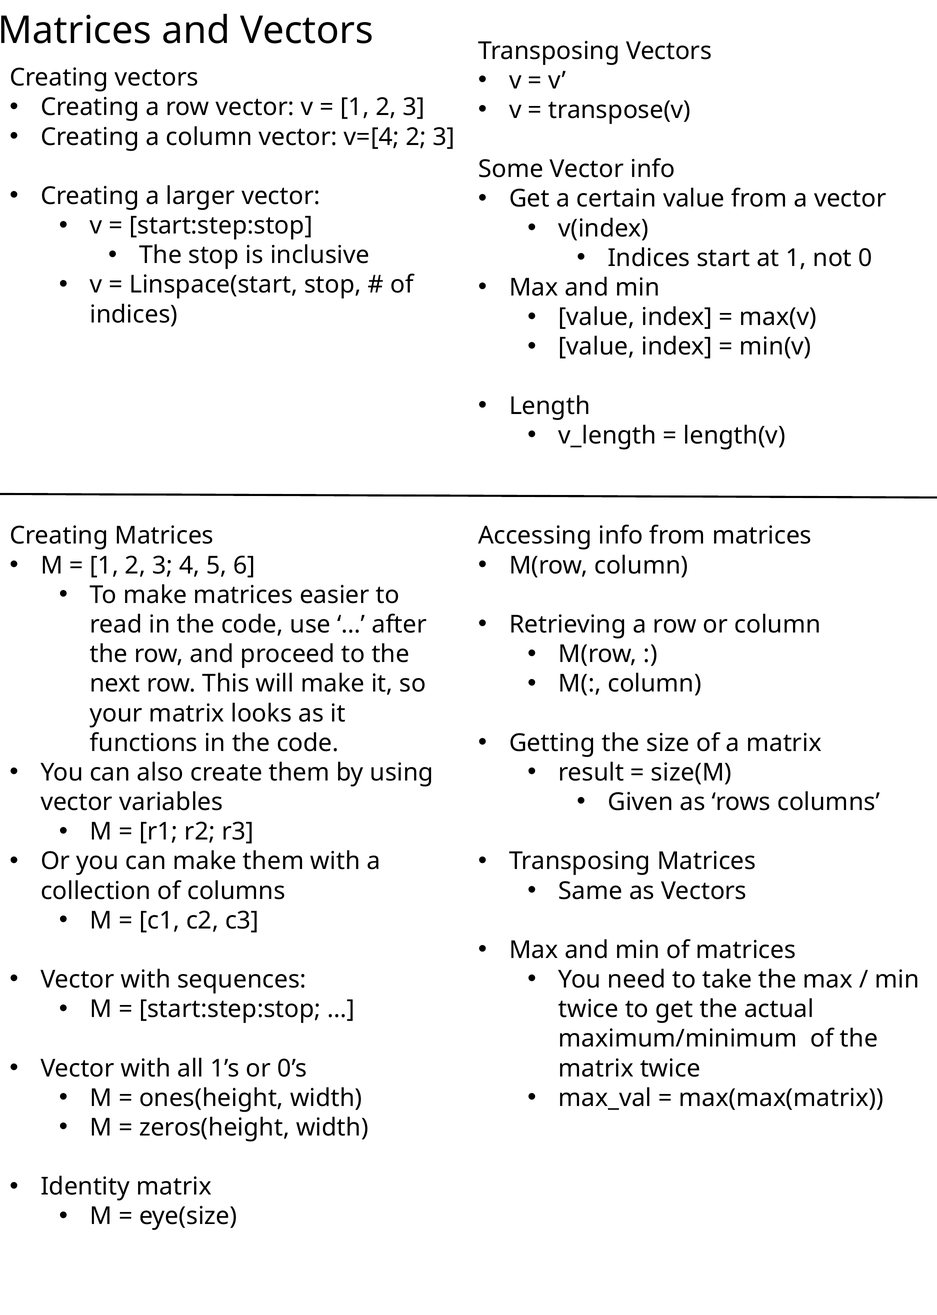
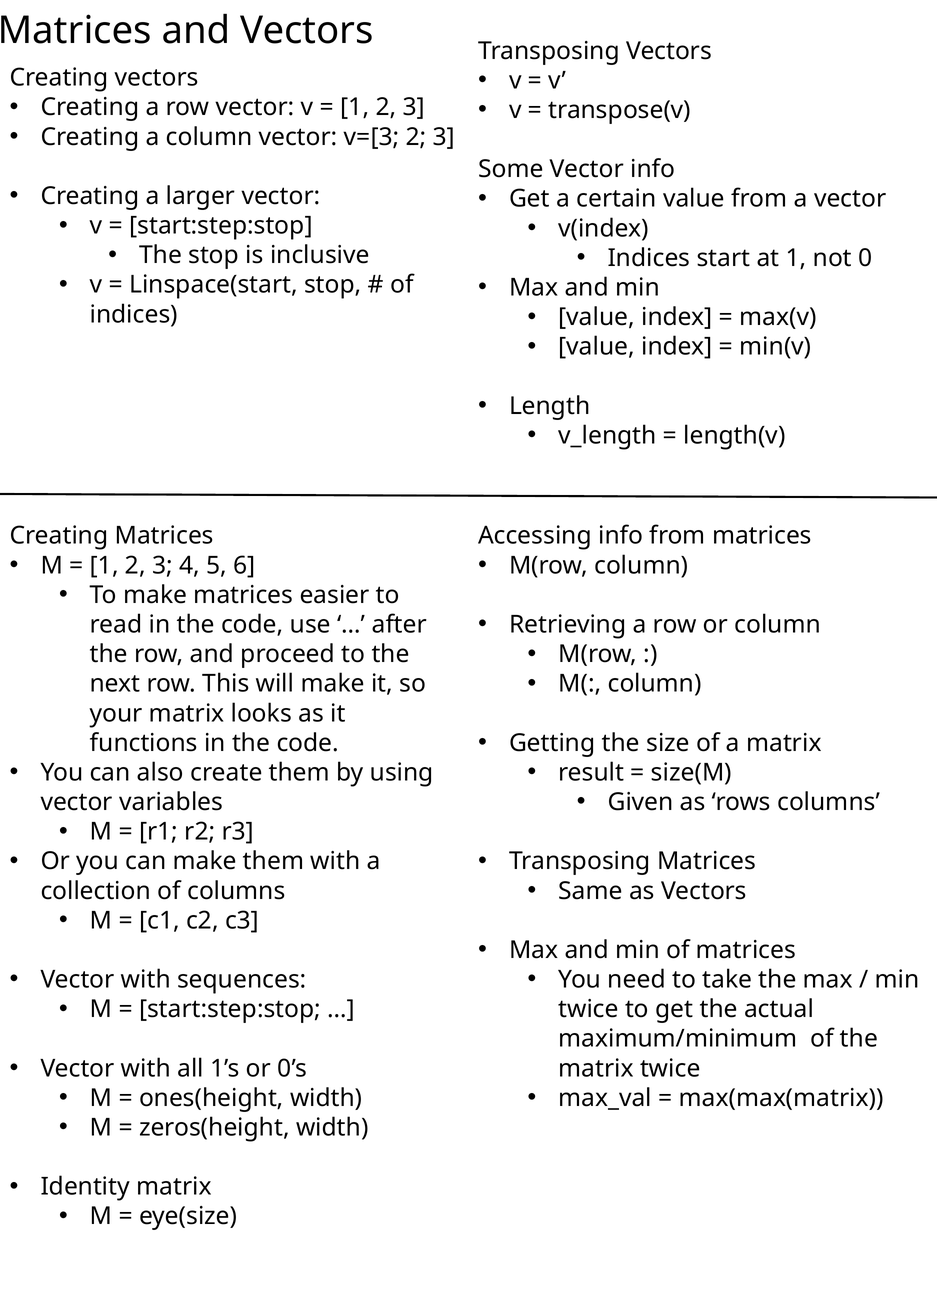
v=[4: v=[4 -> v=[3
